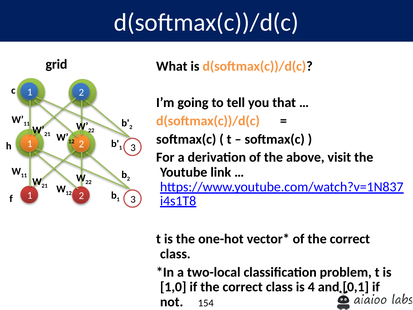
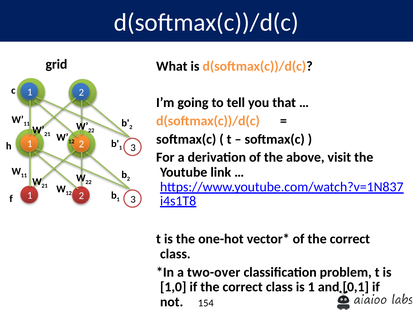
two-local: two-local -> two-over
is 4: 4 -> 1
